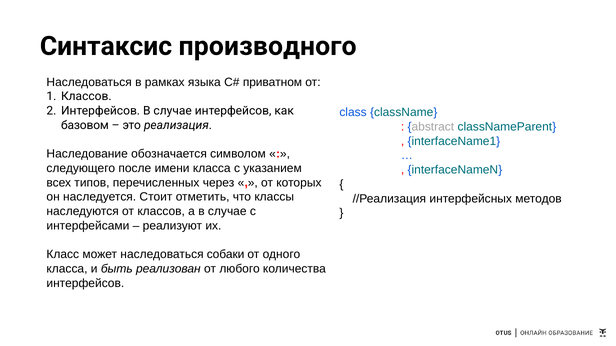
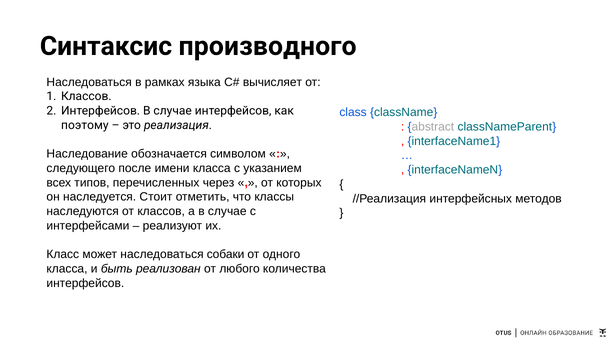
приватном: приватном -> вычисляет
базовом: базовом -> поэтому
